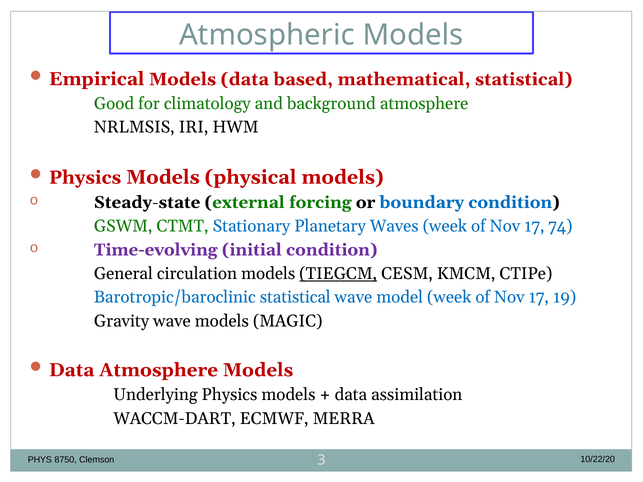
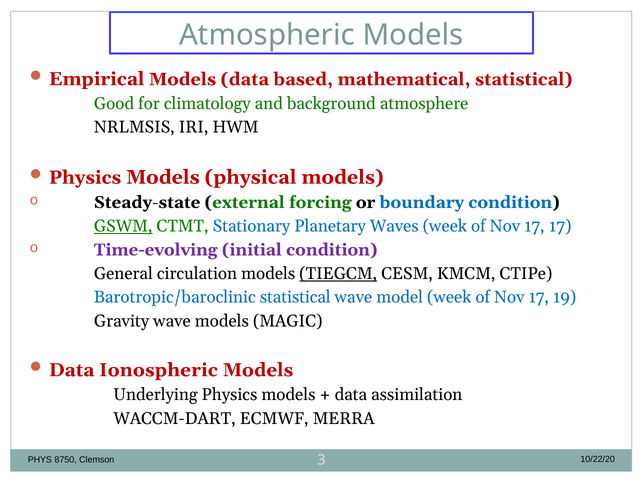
GSWM underline: none -> present
17 74: 74 -> 17
Atmosphere at (159, 370): Atmosphere -> Ionospheric
